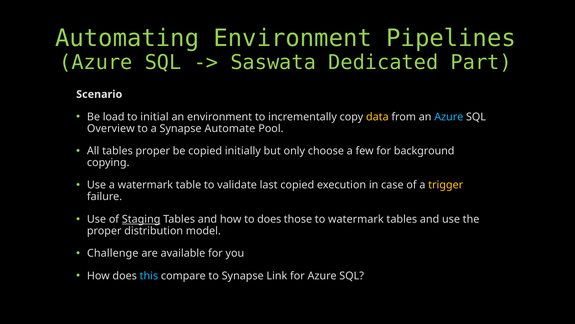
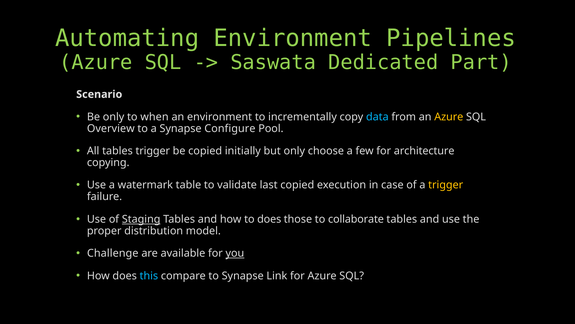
Be load: load -> only
initial: initial -> when
data colour: yellow -> light blue
Azure at (449, 117) colour: light blue -> yellow
Automate: Automate -> Configure
tables proper: proper -> trigger
background: background -> architecture
to watermark: watermark -> collaborate
you underline: none -> present
